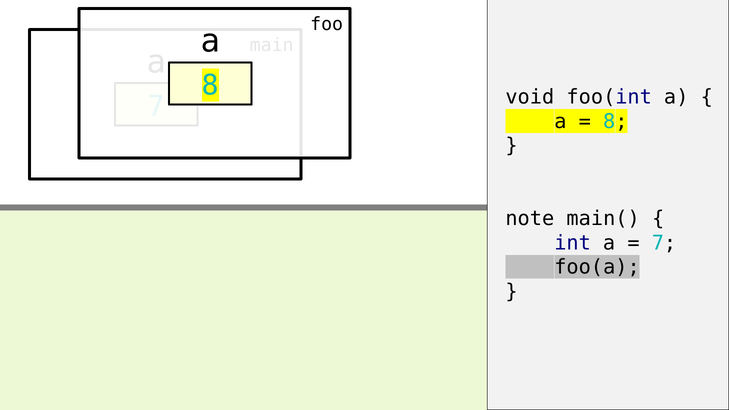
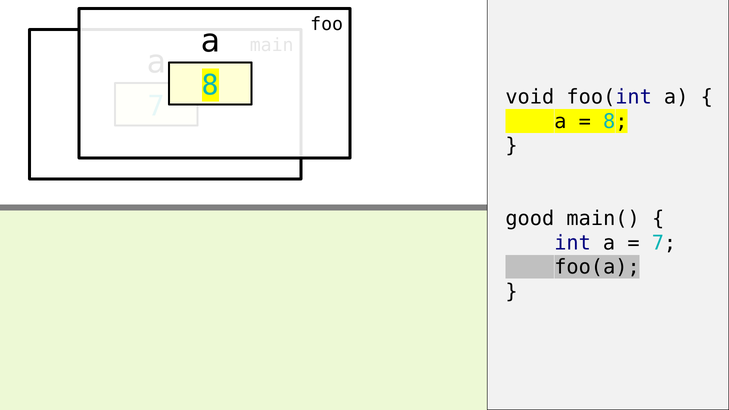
note: note -> good
